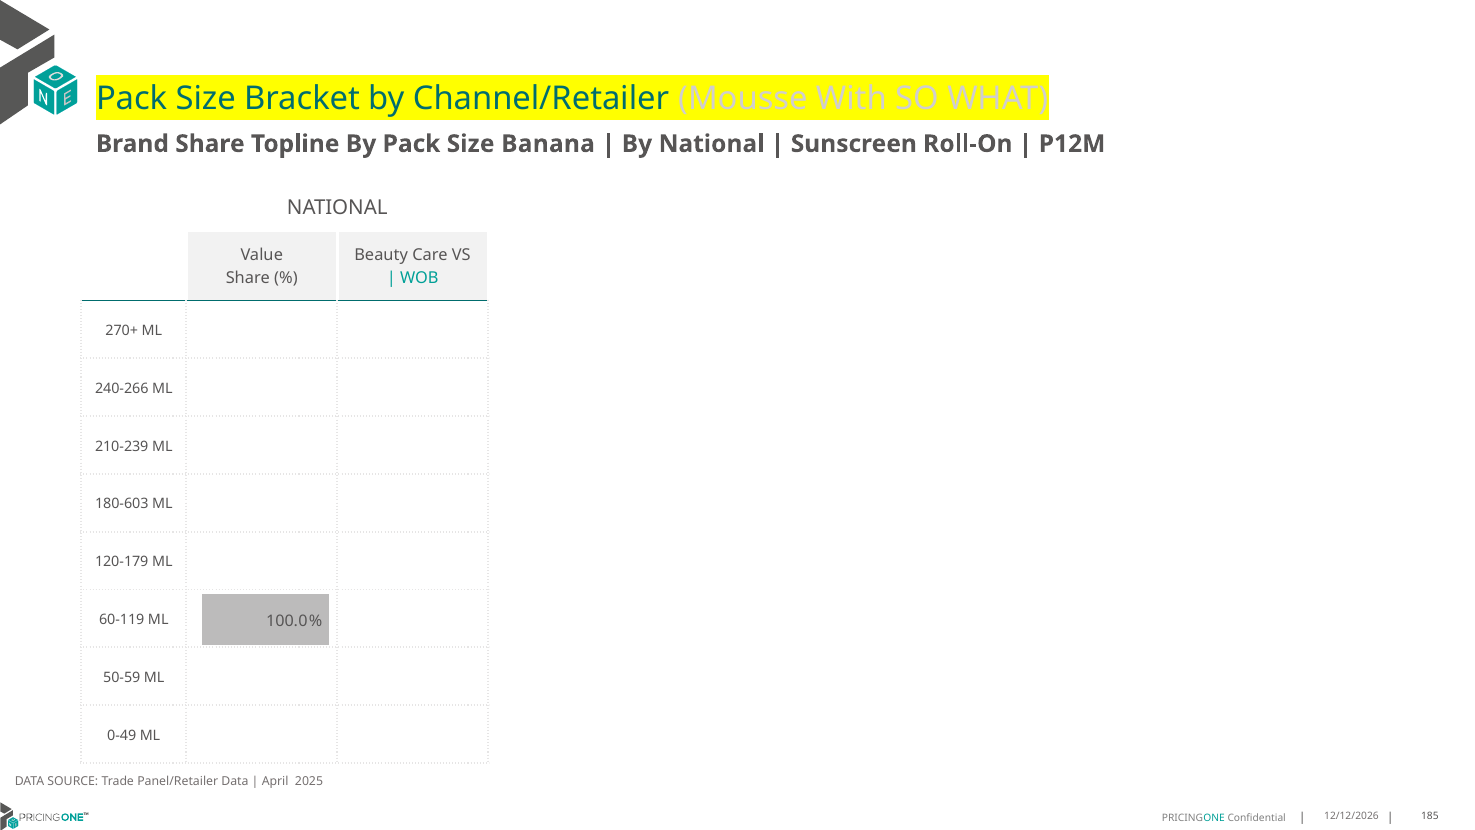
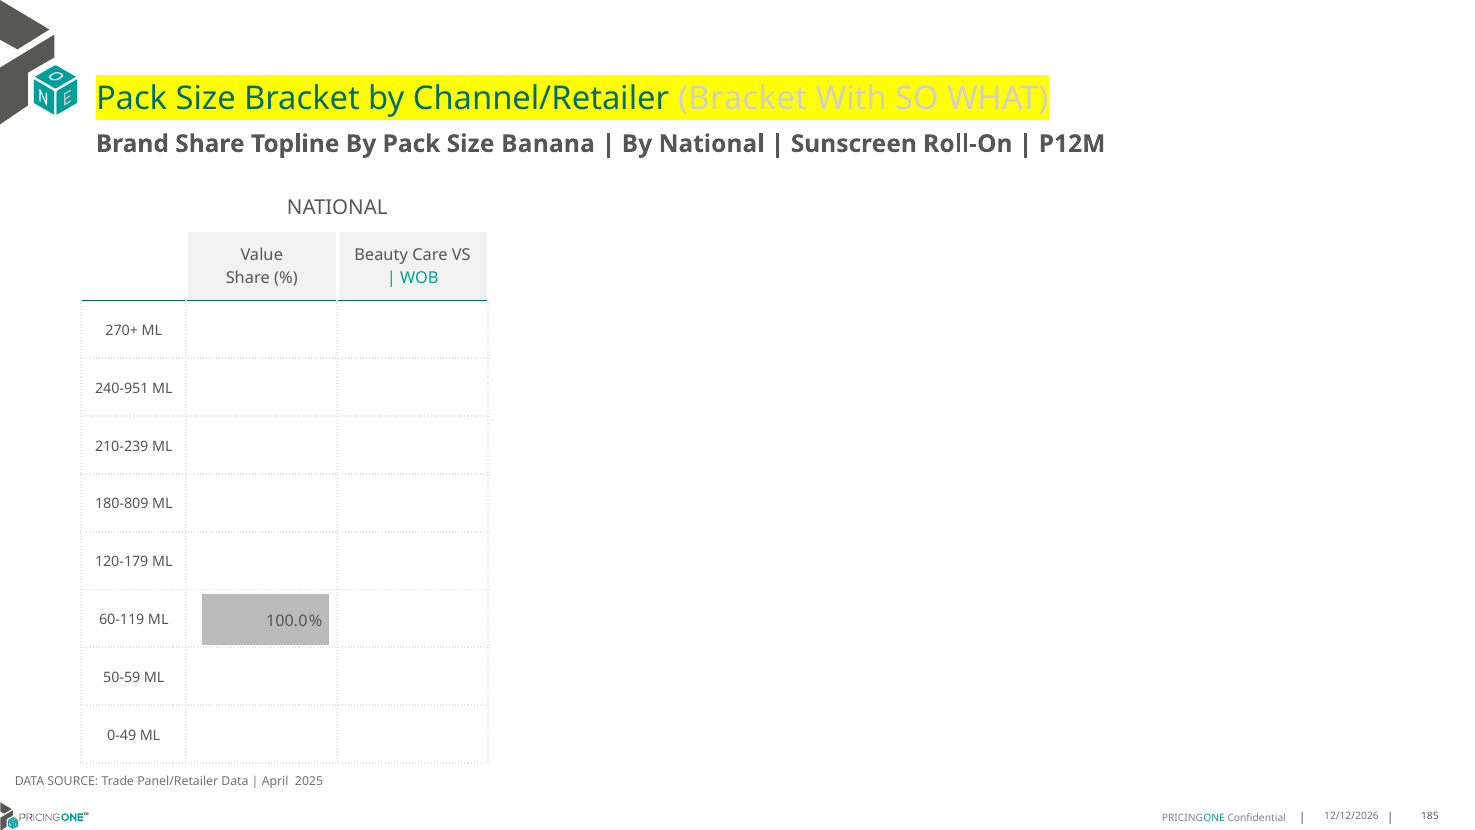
Channel/Retailer Mousse: Mousse -> Bracket
240-266: 240-266 -> 240-951
180-603: 180-603 -> 180-809
